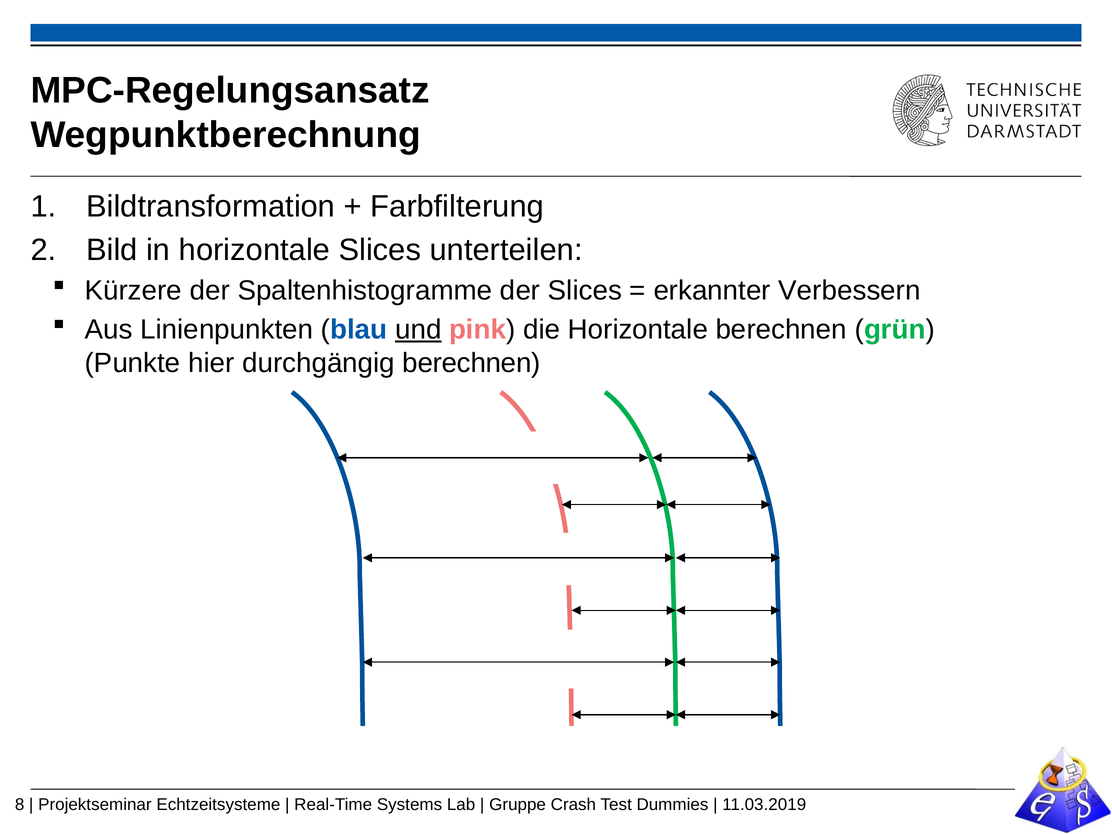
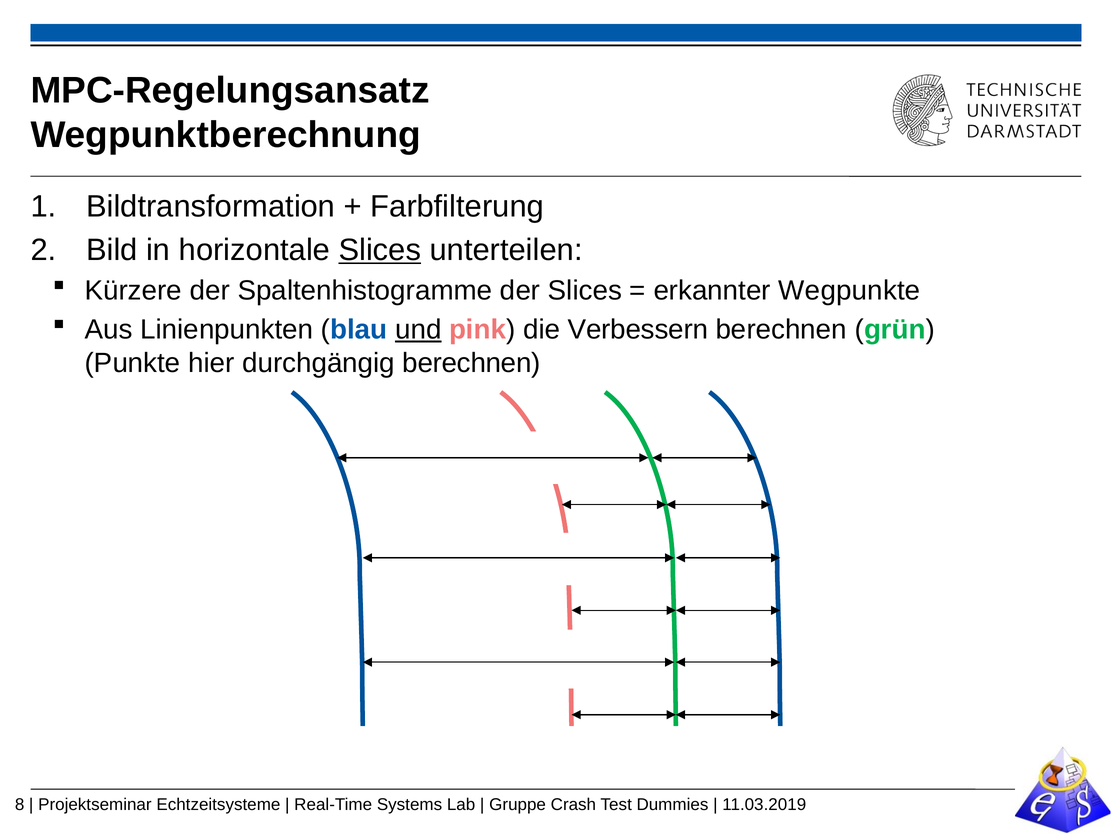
Slices at (380, 250) underline: none -> present
Verbessern: Verbessern -> Wegpunkte
die Horizontale: Horizontale -> Verbessern
